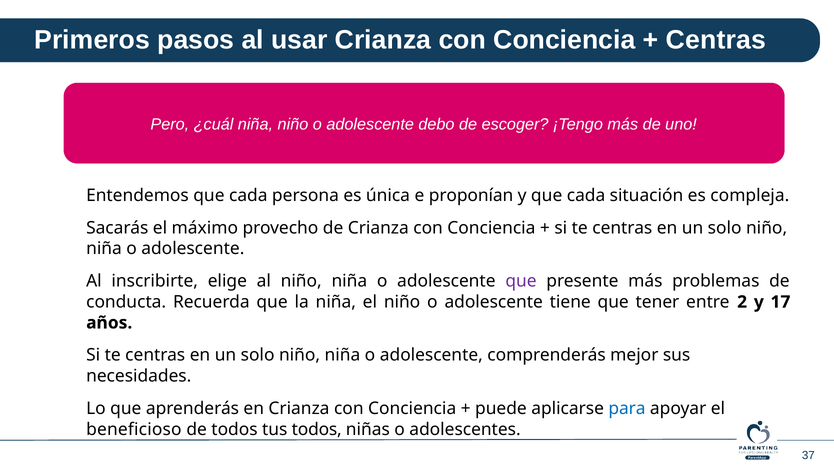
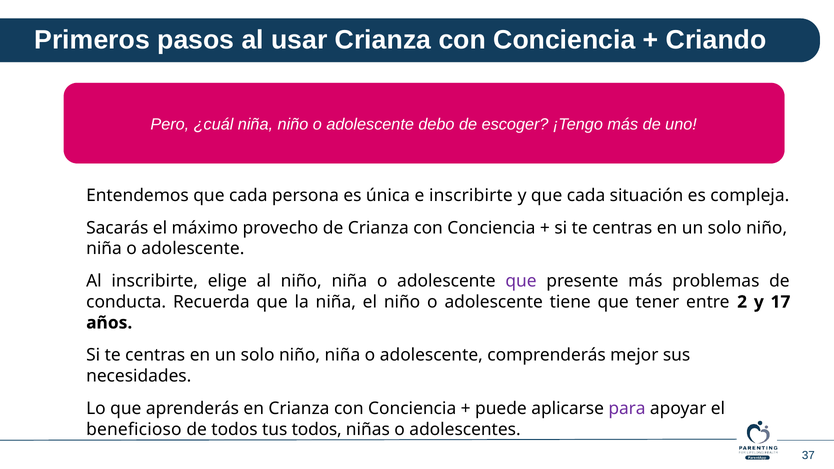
Centras at (716, 40): Centras -> Criando
e proponían: proponían -> inscribirte
para colour: blue -> purple
